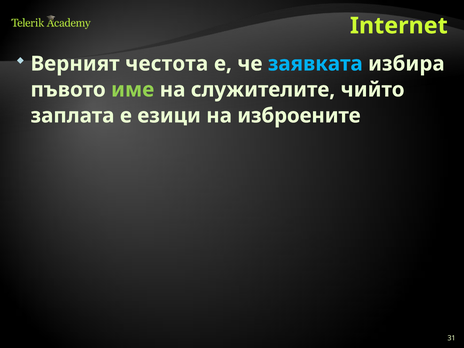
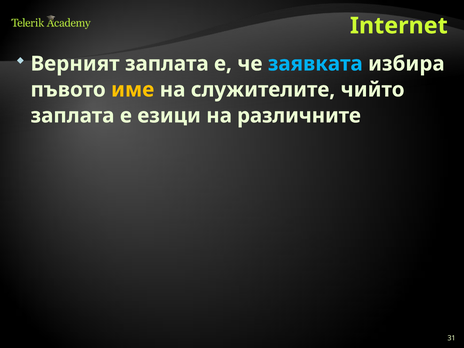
Верният честота: честота -> заплата
име colour: light green -> yellow
изброените: изброените -> различните
